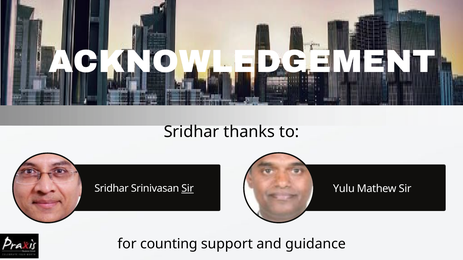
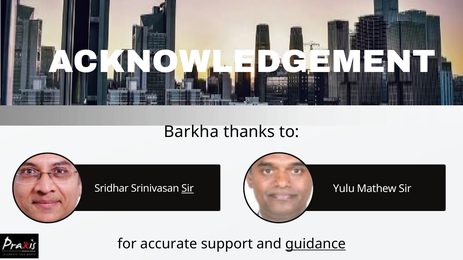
Sridhar at (191, 132): Sridhar -> Barkha
counting: counting -> accurate
guidance underline: none -> present
